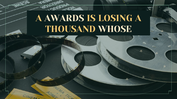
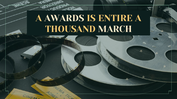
LOSING: LOSING -> ENTIRE
WHOSE: WHOSE -> MARCH
